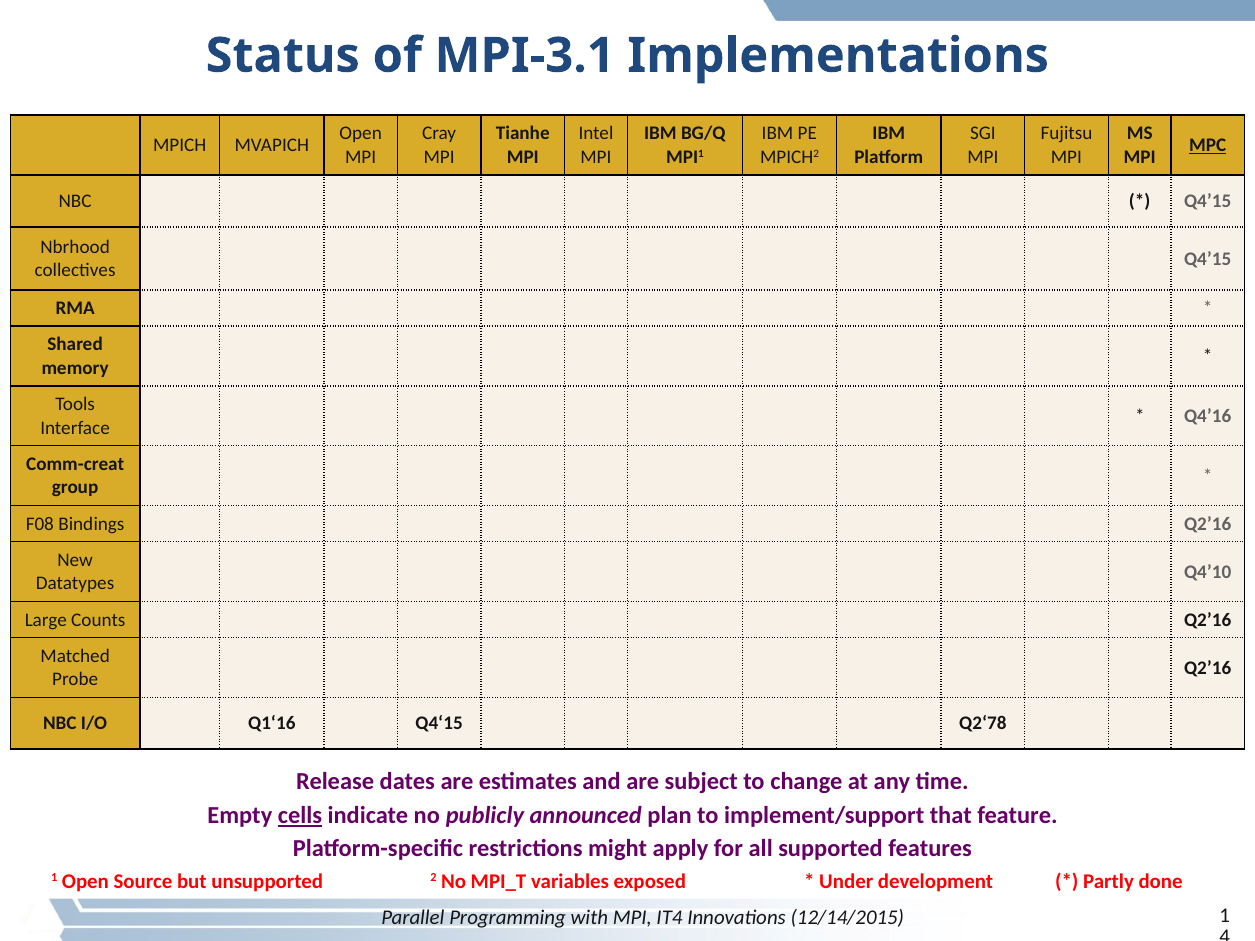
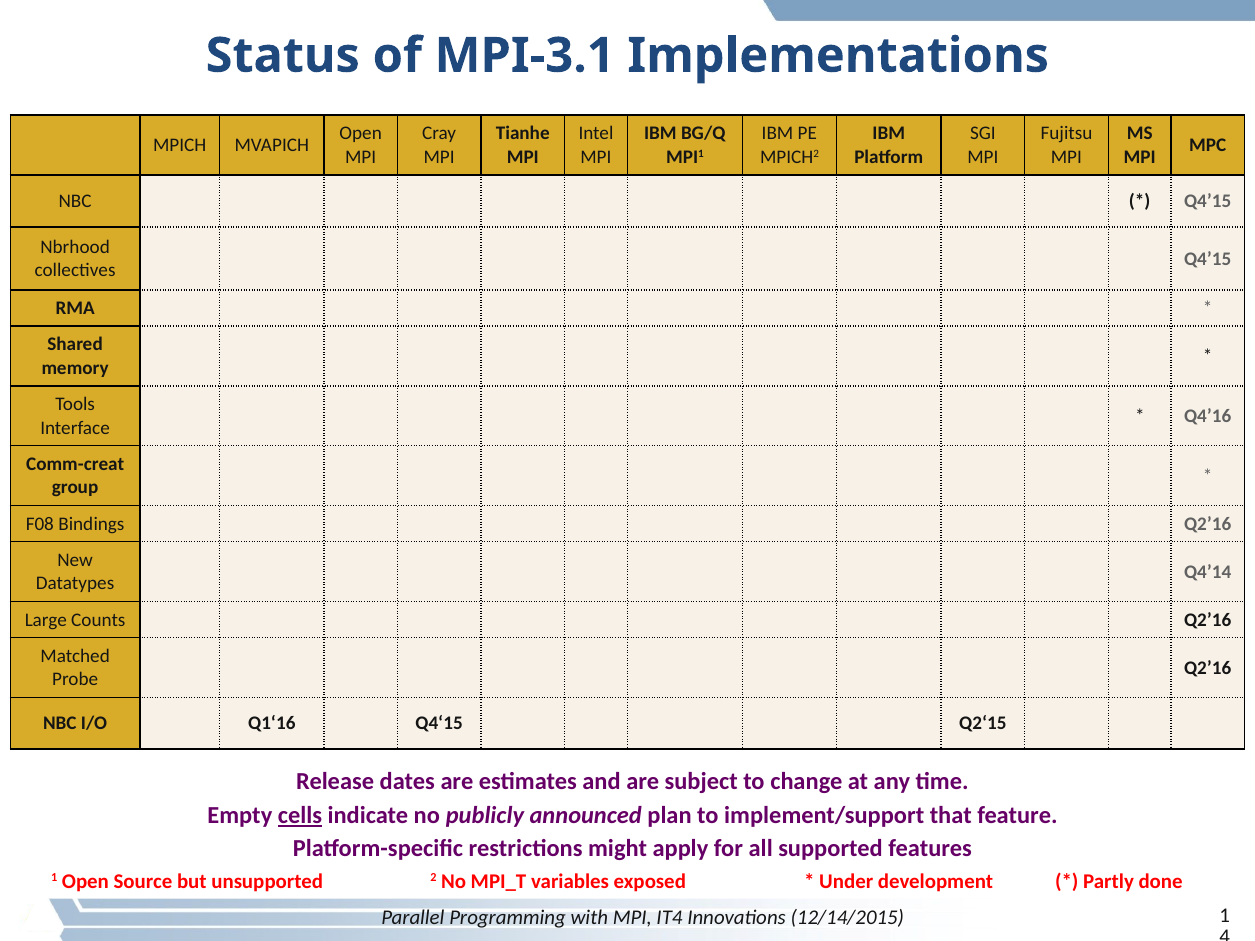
MPC underline: present -> none
Q4’10: Q4’10 -> Q4’14
Q2‘78: Q2‘78 -> Q2‘15
